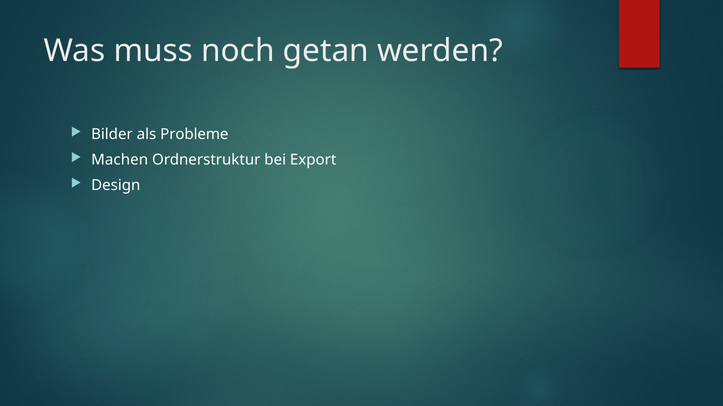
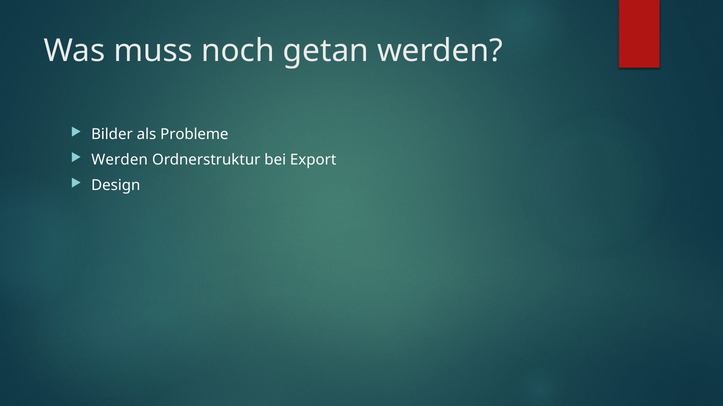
Machen at (120, 160): Machen -> Werden
